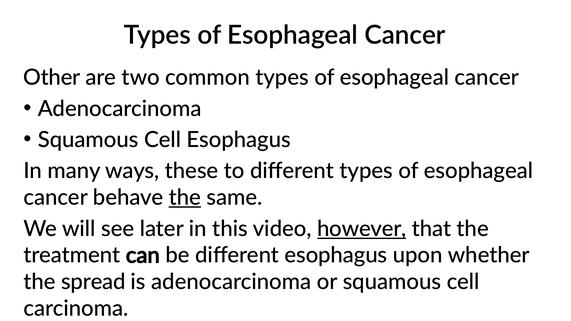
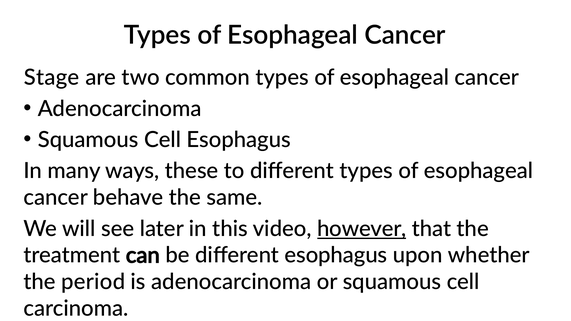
Other: Other -> Stage
the at (185, 198) underline: present -> none
spread: spread -> period
